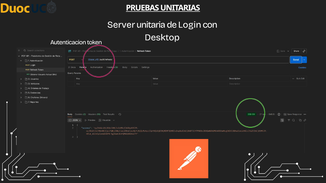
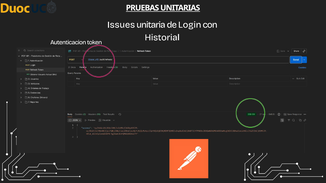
Server: Server -> Issues
Desktop: Desktop -> Historial
